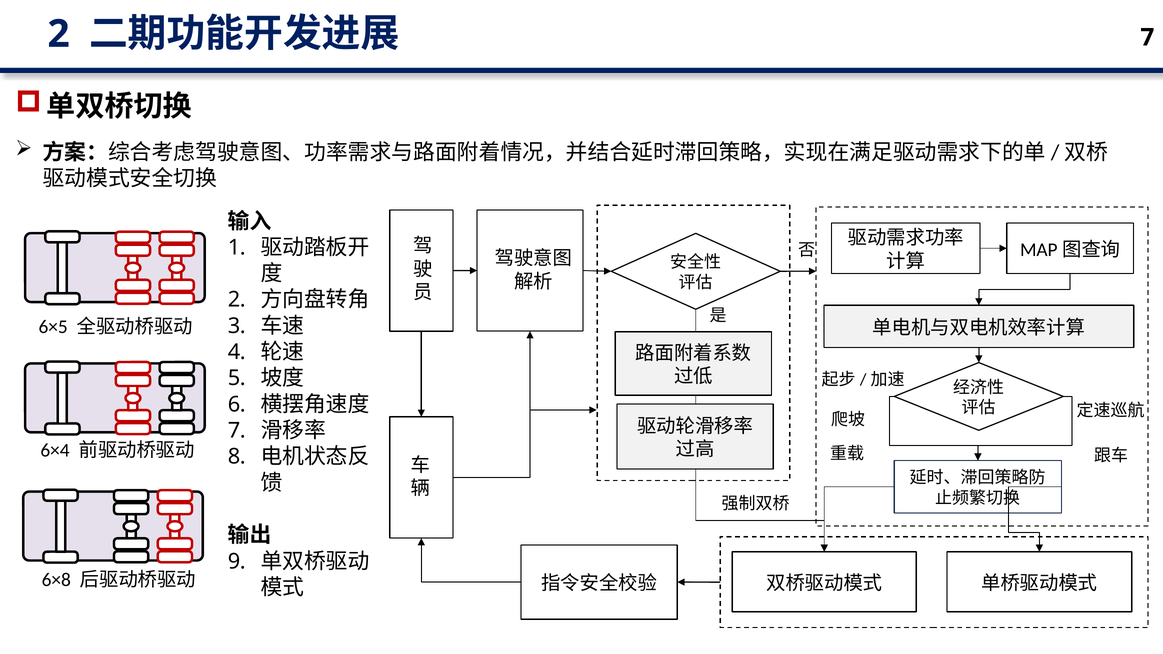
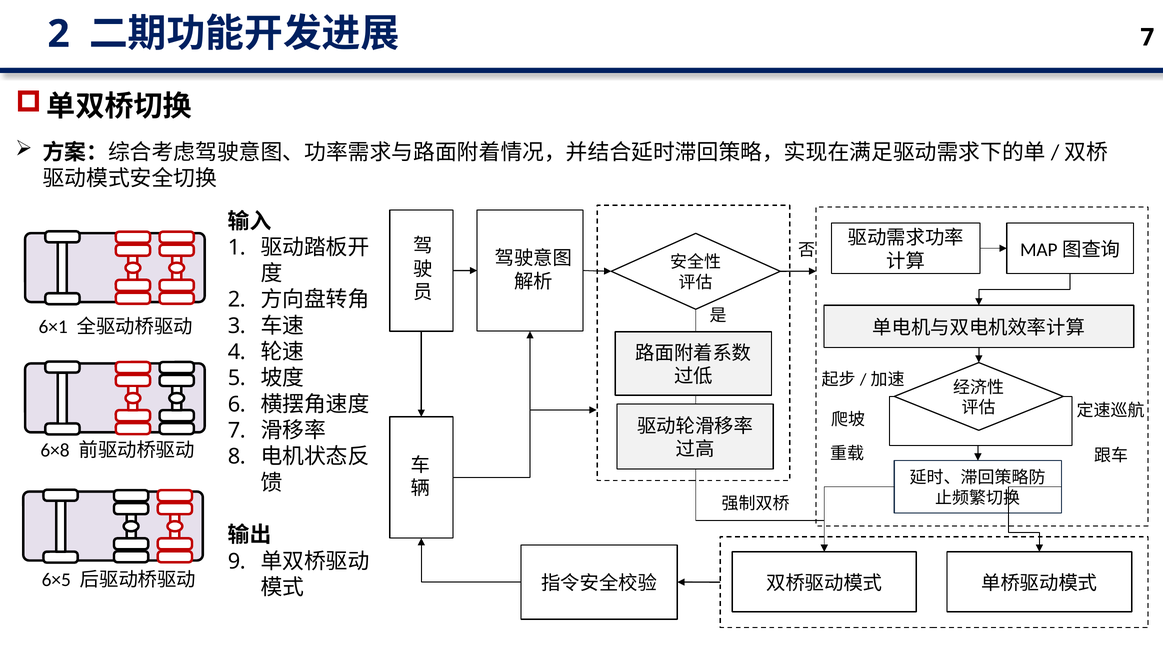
6×5: 6×5 -> 6×1
6×4: 6×4 -> 6×8
6×8: 6×8 -> 6×5
